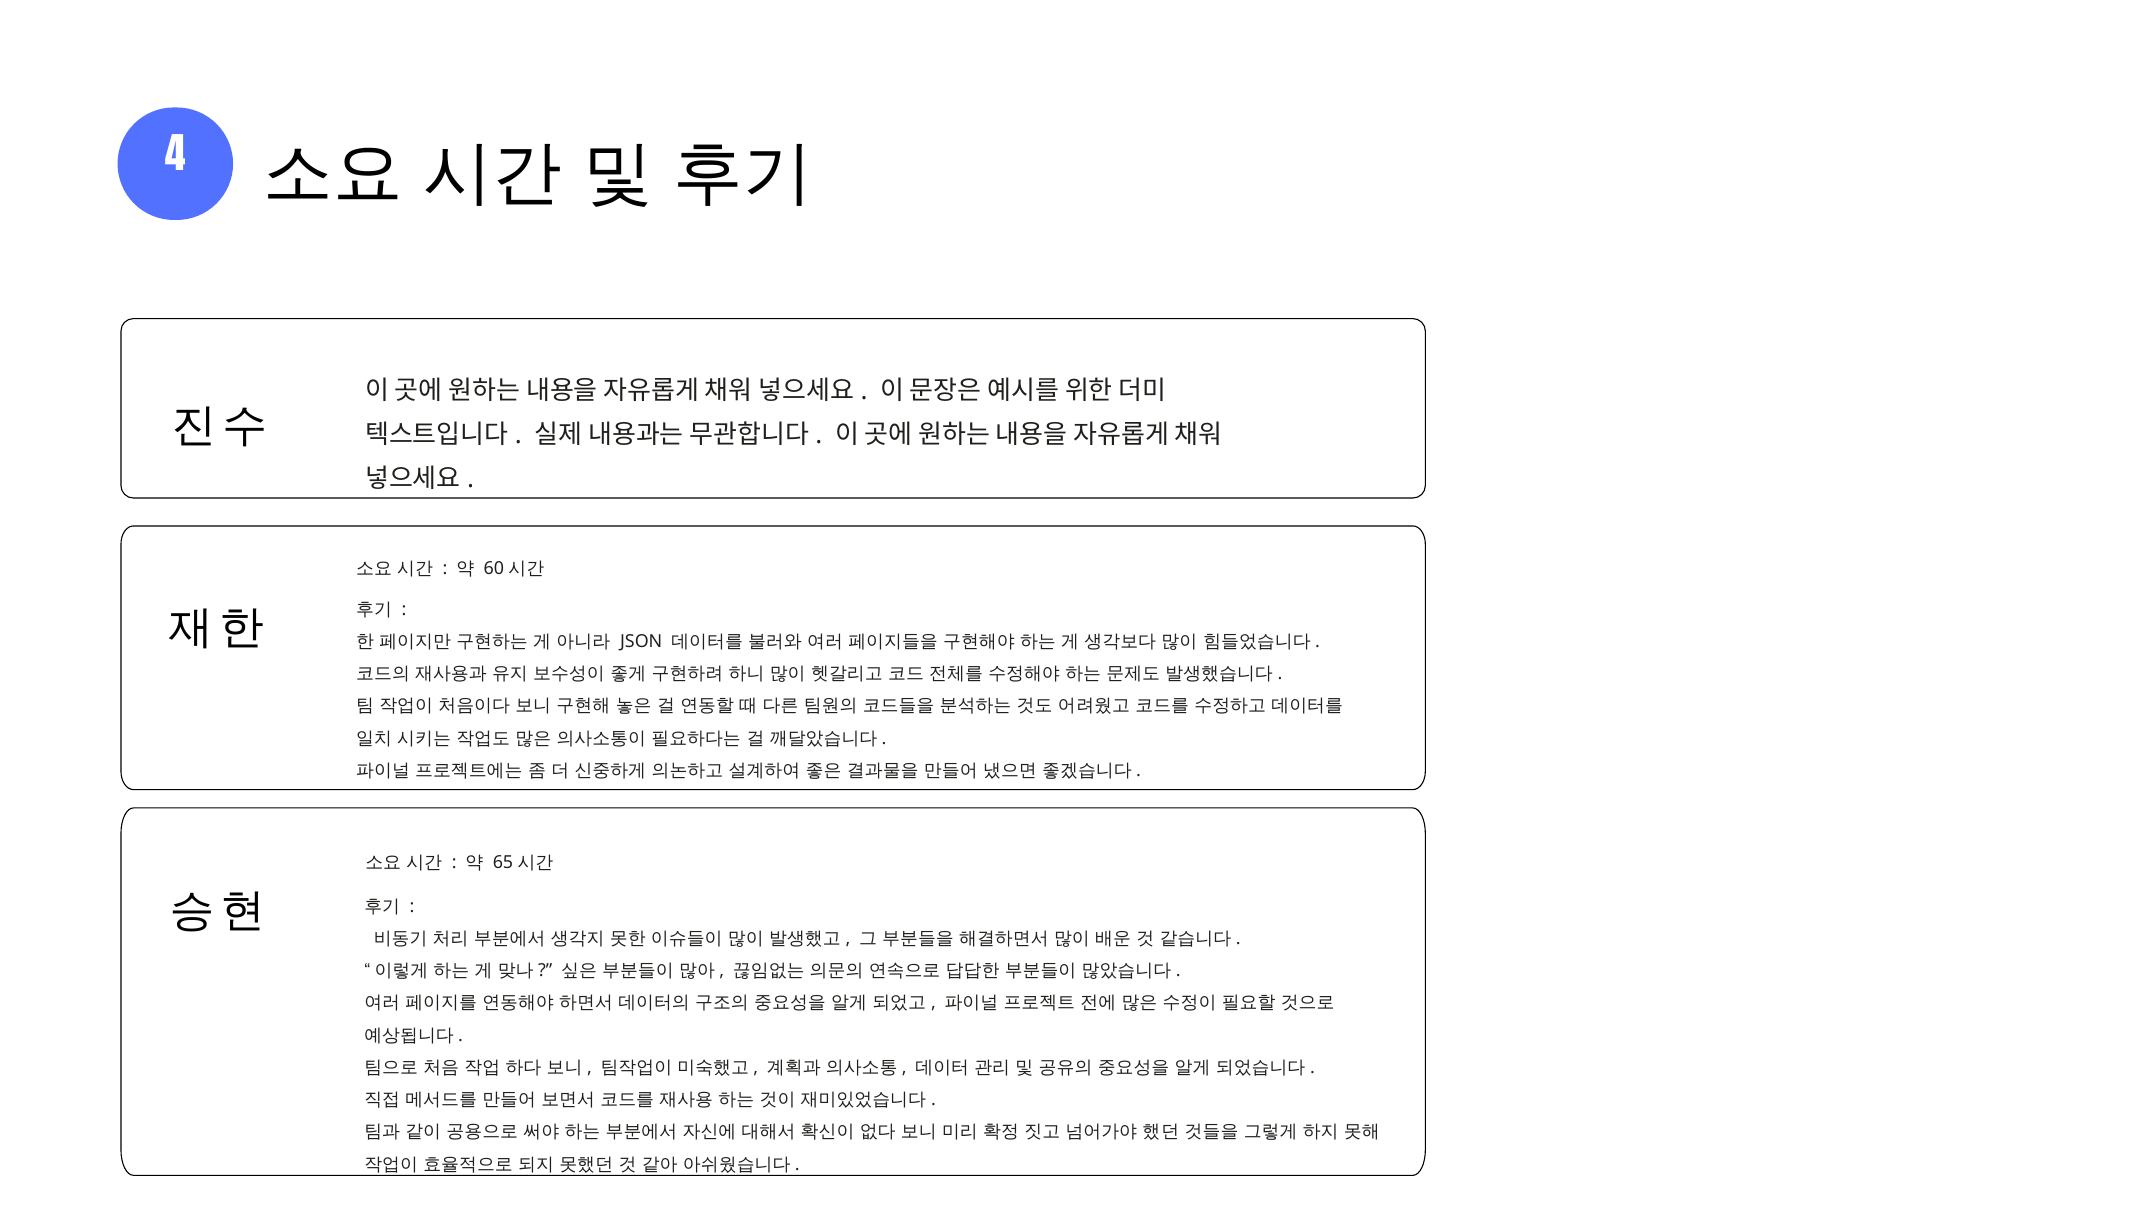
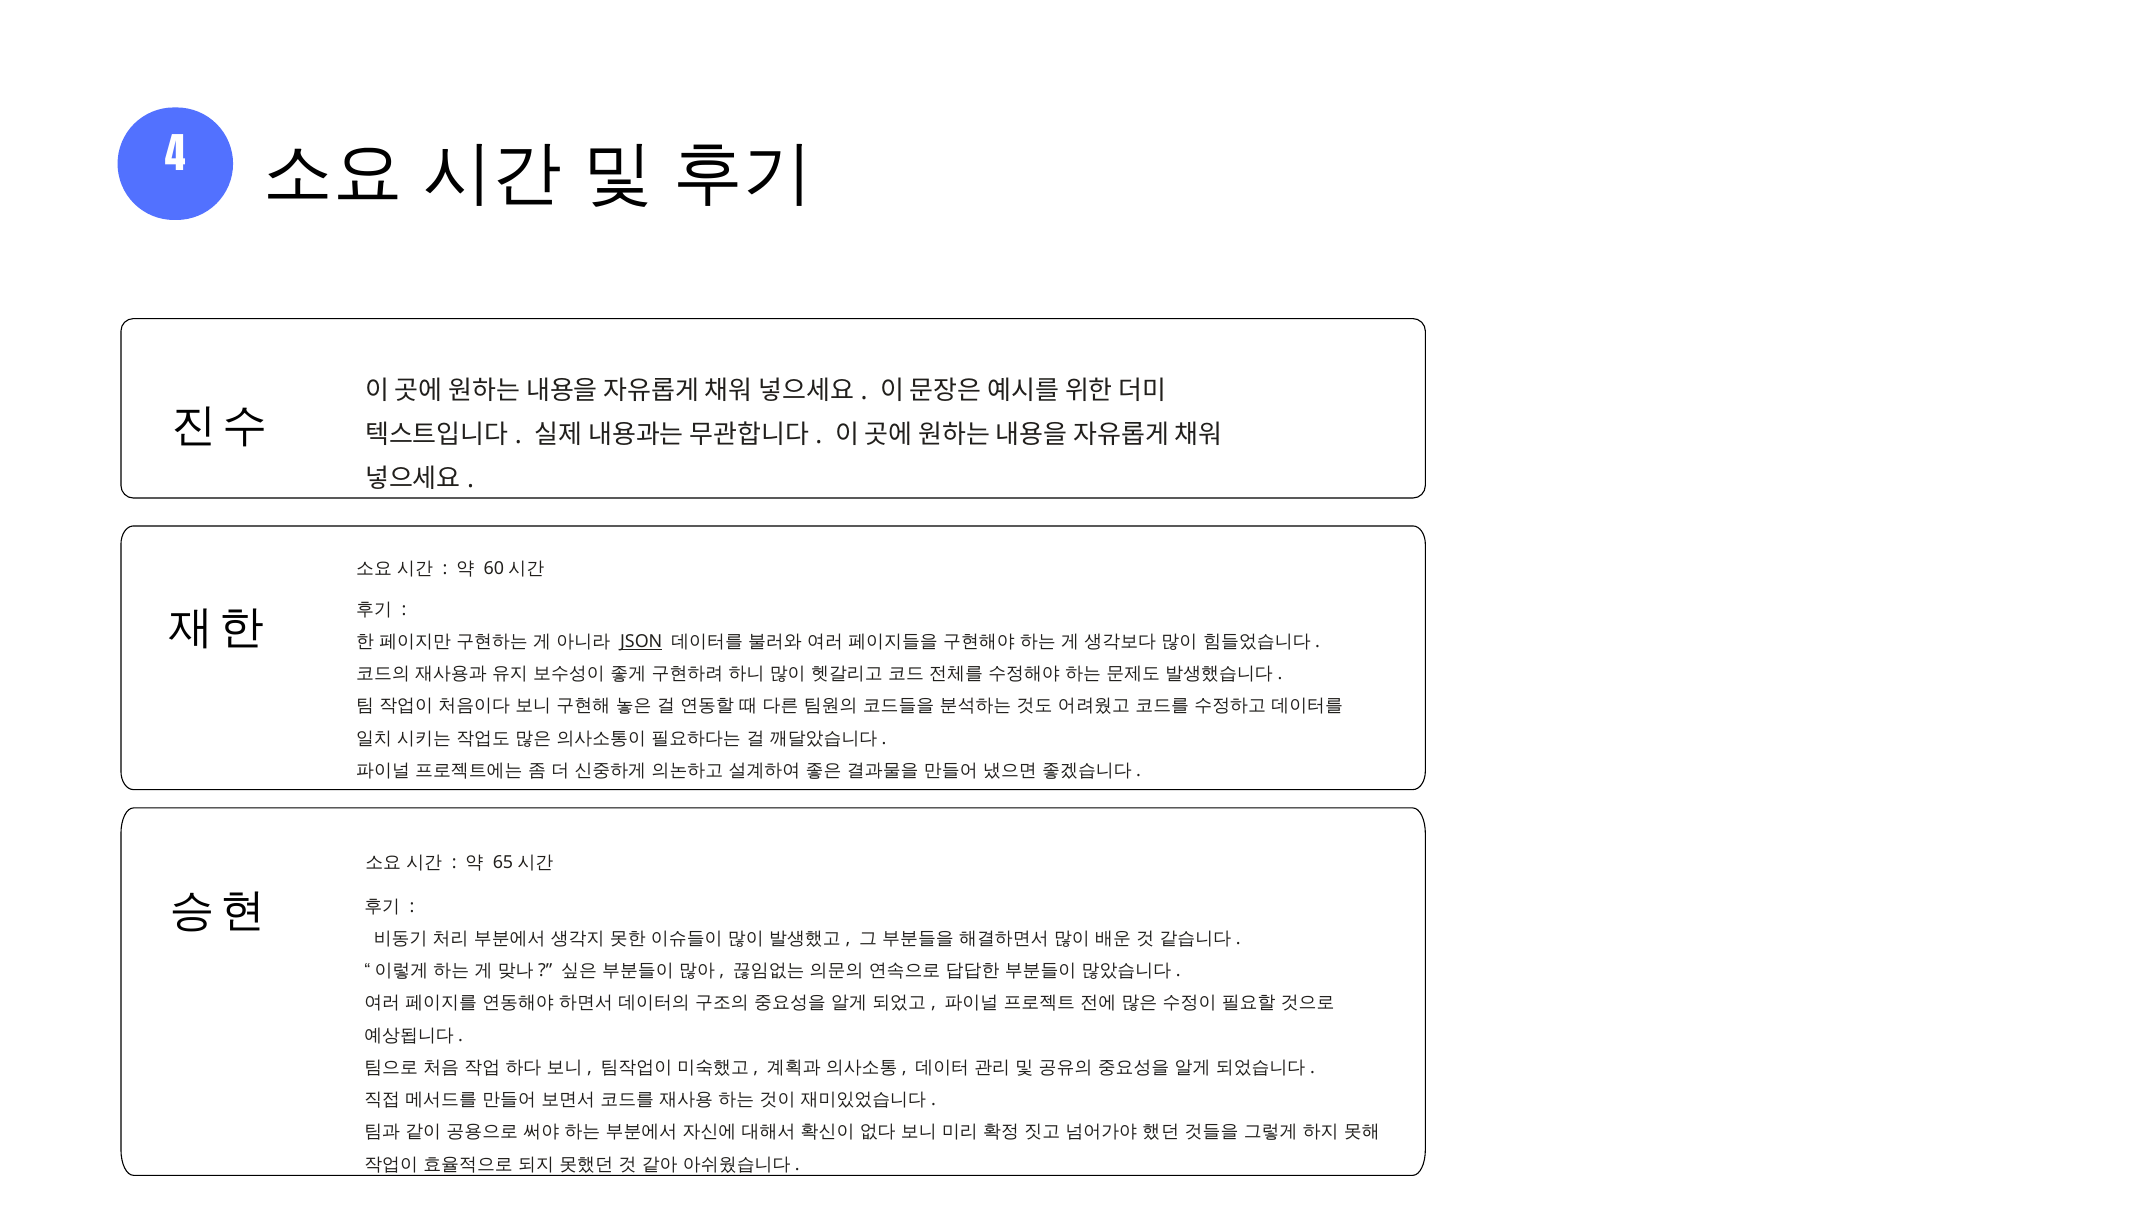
JSON underline: none -> present
